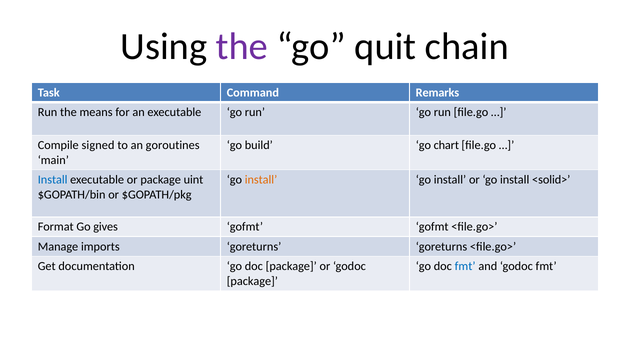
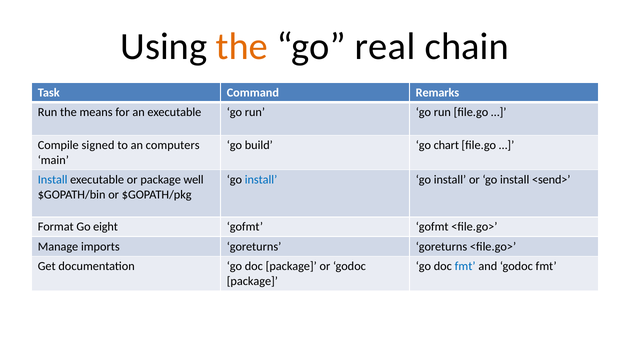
the at (242, 46) colour: purple -> orange
quit: quit -> real
goroutines: goroutines -> computers
uint: uint -> well
install at (261, 180) colour: orange -> blue
<solid>: <solid> -> <send>
gives: gives -> eight
